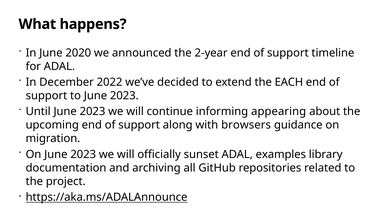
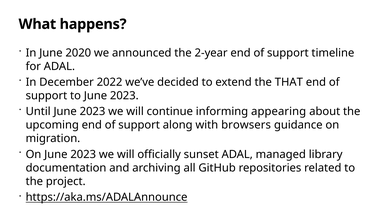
EACH: EACH -> THAT
examples: examples -> managed
